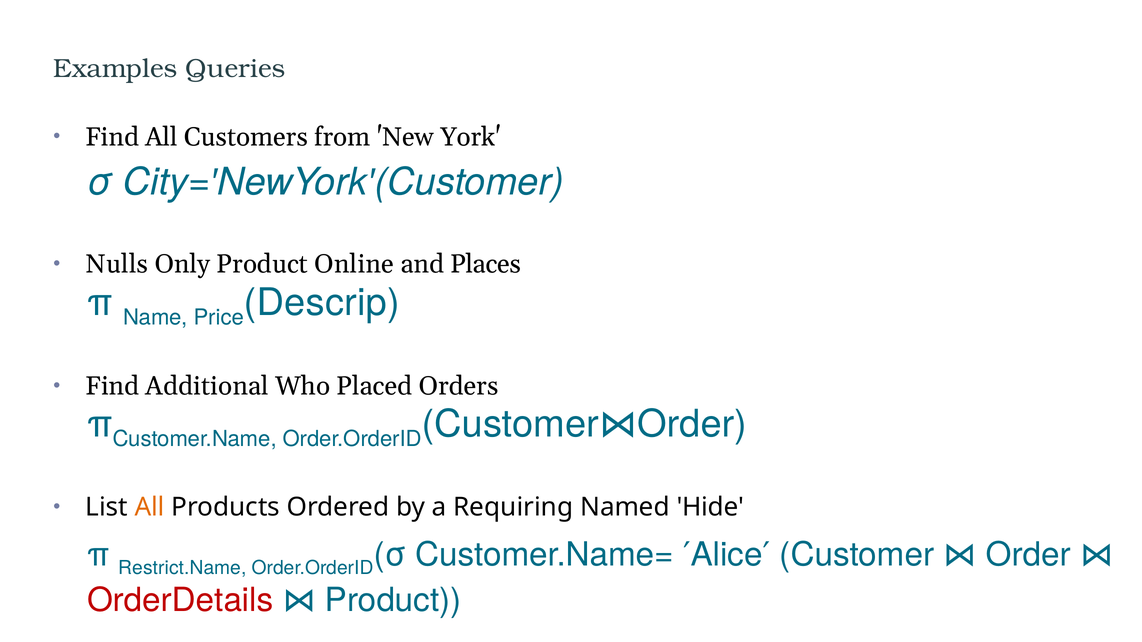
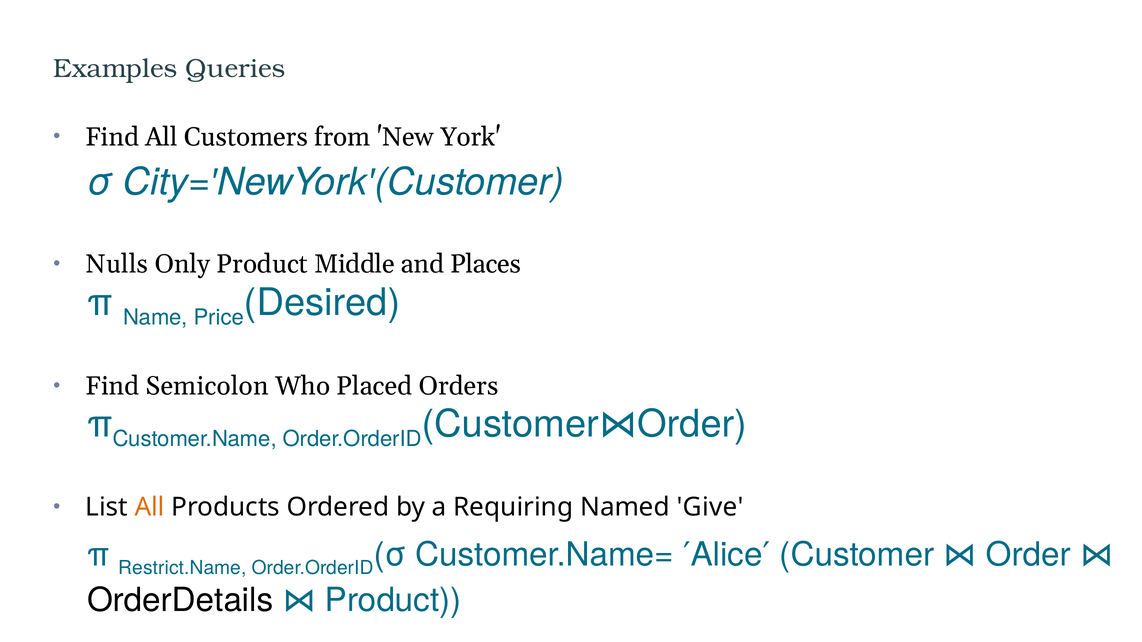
Online: Online -> Middle
Descrip: Descrip -> Desired
Additional: Additional -> Semicolon
Hide: Hide -> Give
OrderDetails colour: red -> black
